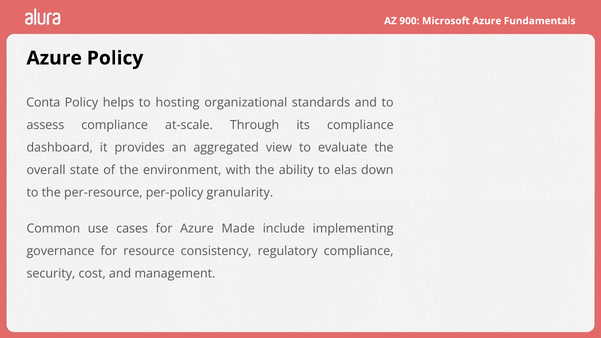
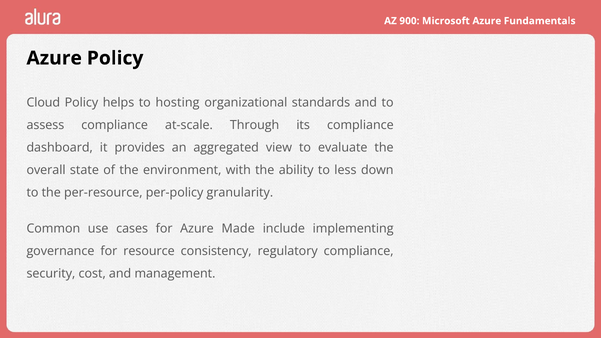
Conta: Conta -> Cloud
elas: elas -> less
